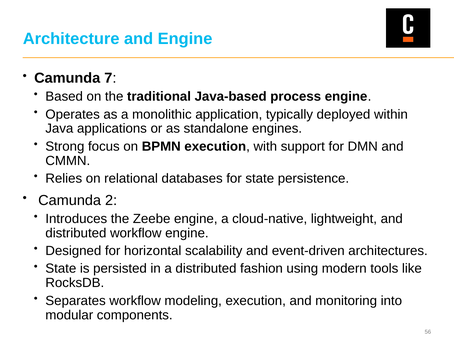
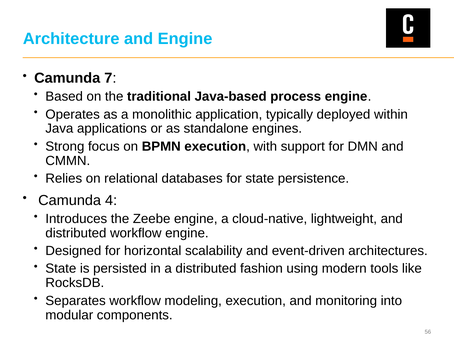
2: 2 -> 4
